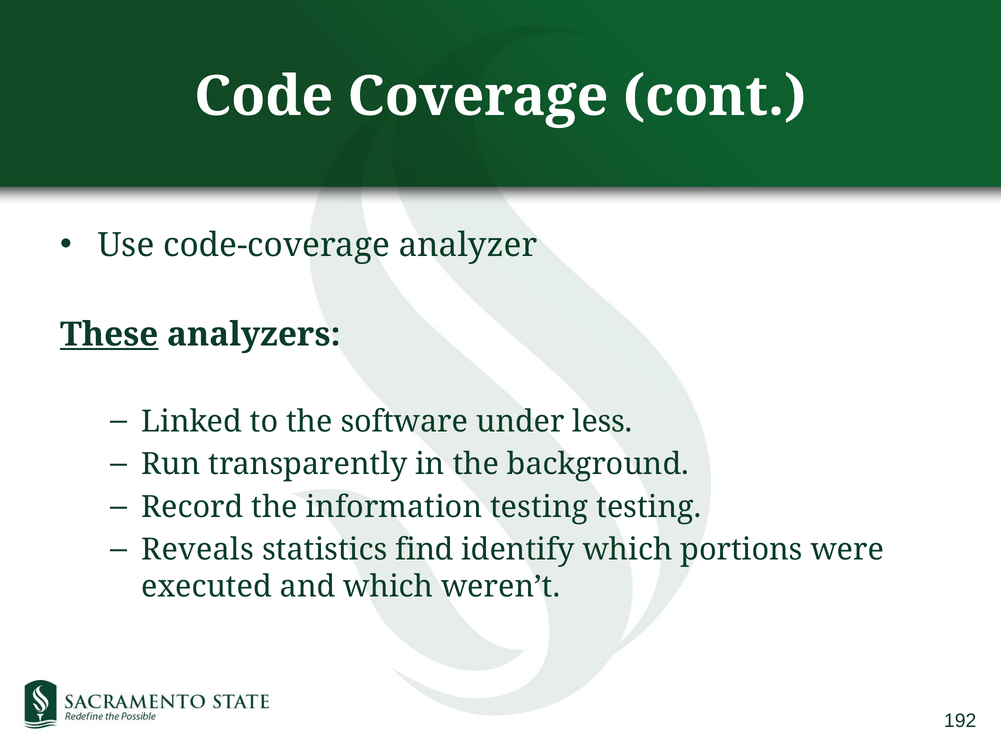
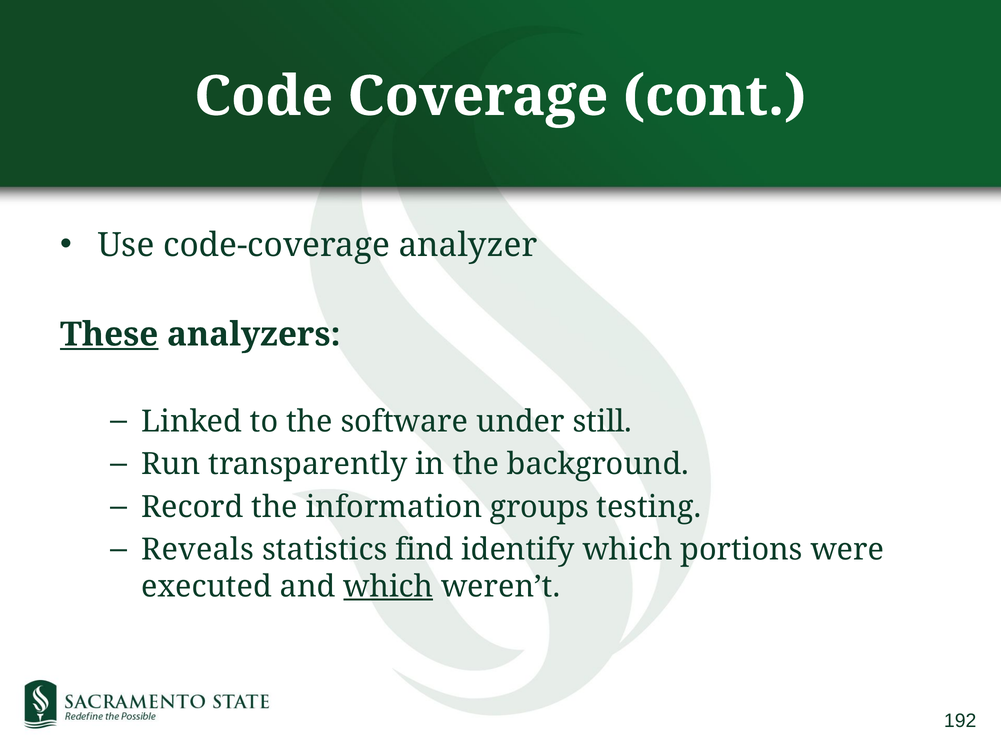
less: less -> still
information testing: testing -> groups
which at (388, 586) underline: none -> present
